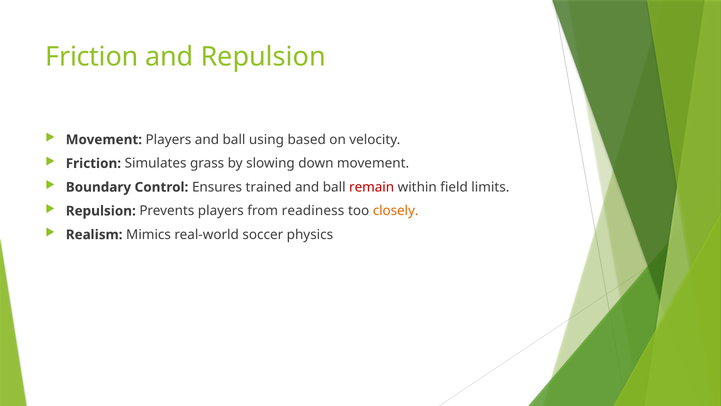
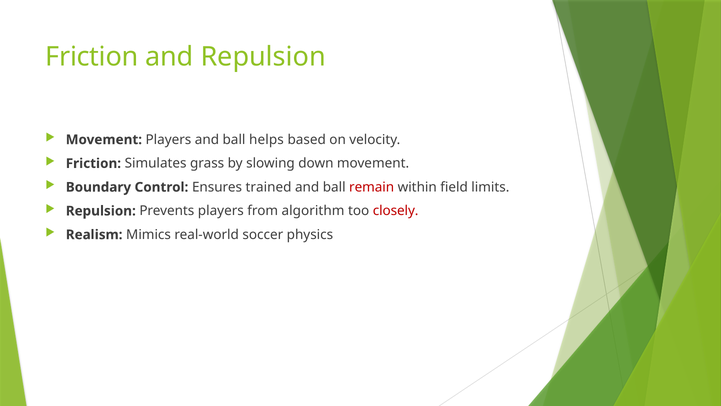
using: using -> helps
readiness: readiness -> algorithm
closely colour: orange -> red
